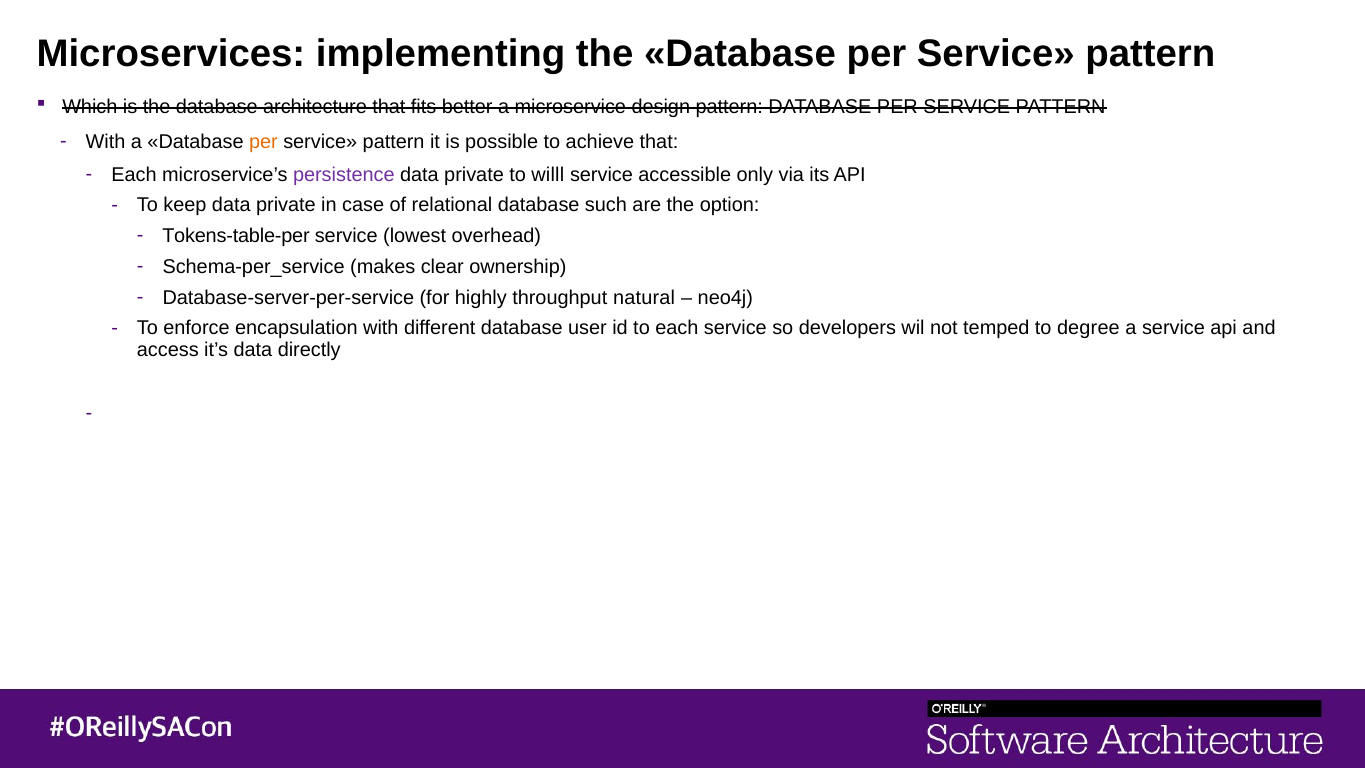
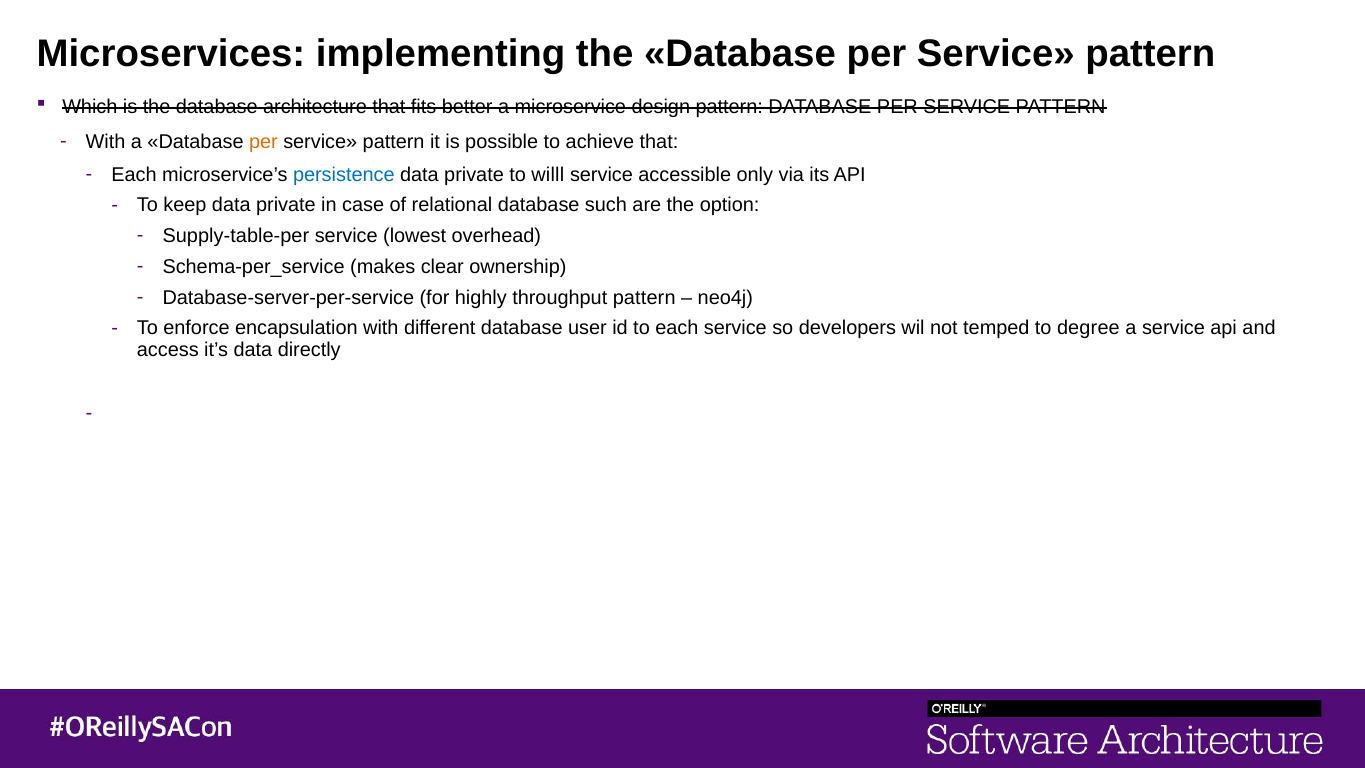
persistence colour: purple -> blue
Tokens-table-per: Tokens-table-per -> Supply-table-per
throughput natural: natural -> pattern
